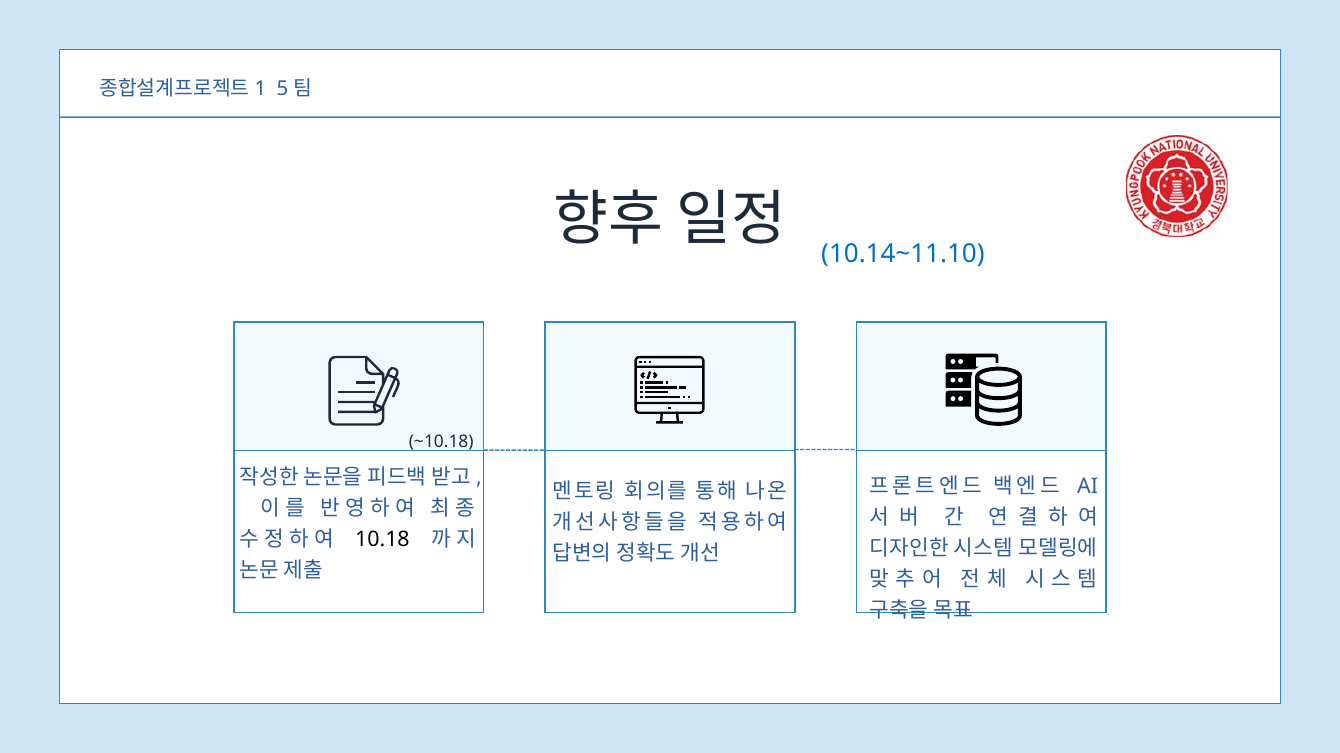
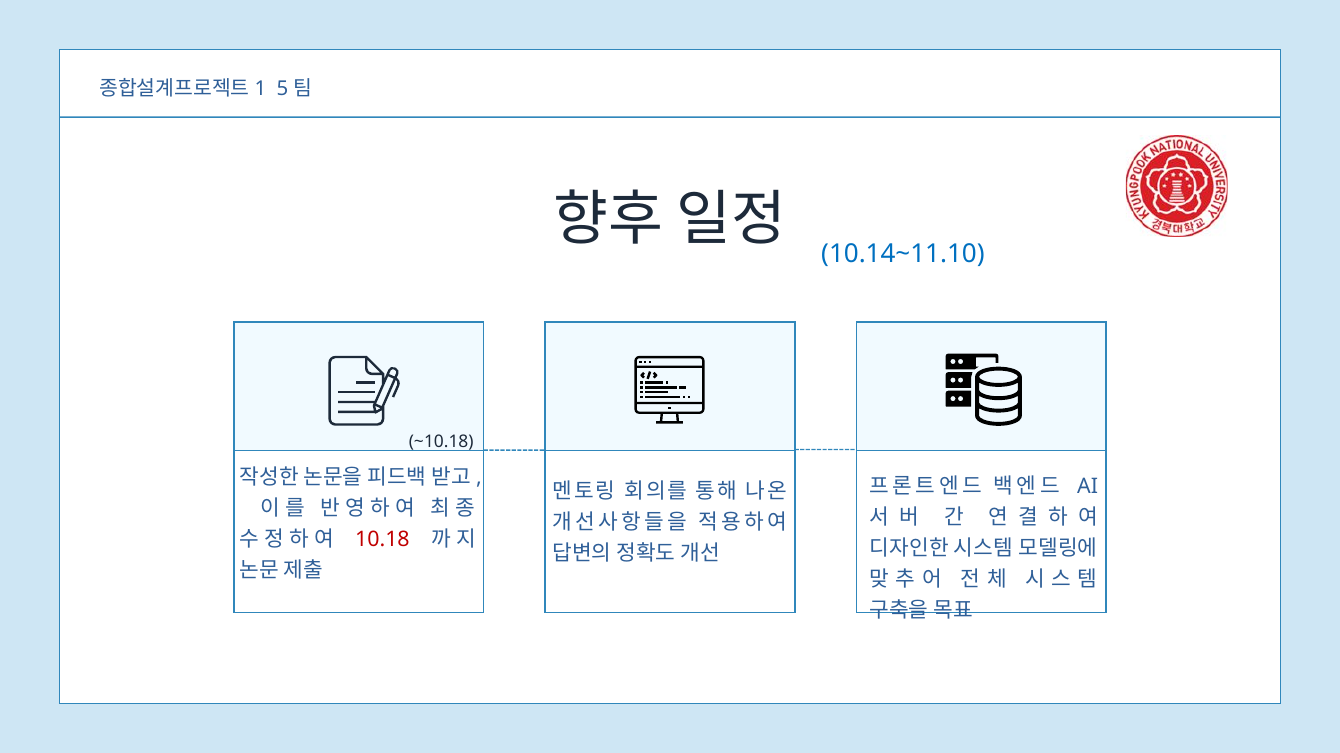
10.18 colour: black -> red
